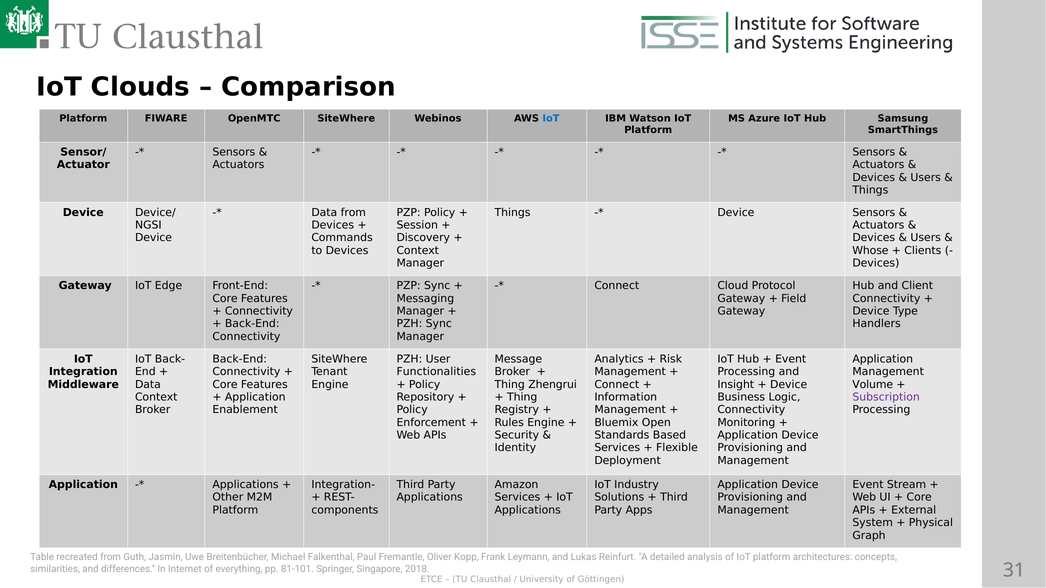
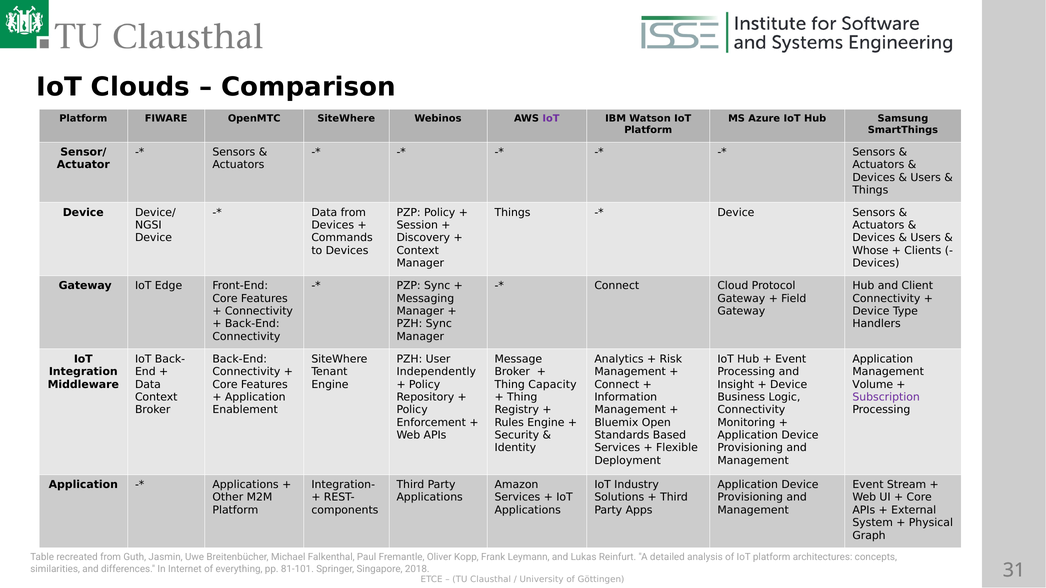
IoT at (551, 119) colour: blue -> purple
Functionalities: Functionalities -> Independently
Zhengrui: Zhengrui -> Capacity
